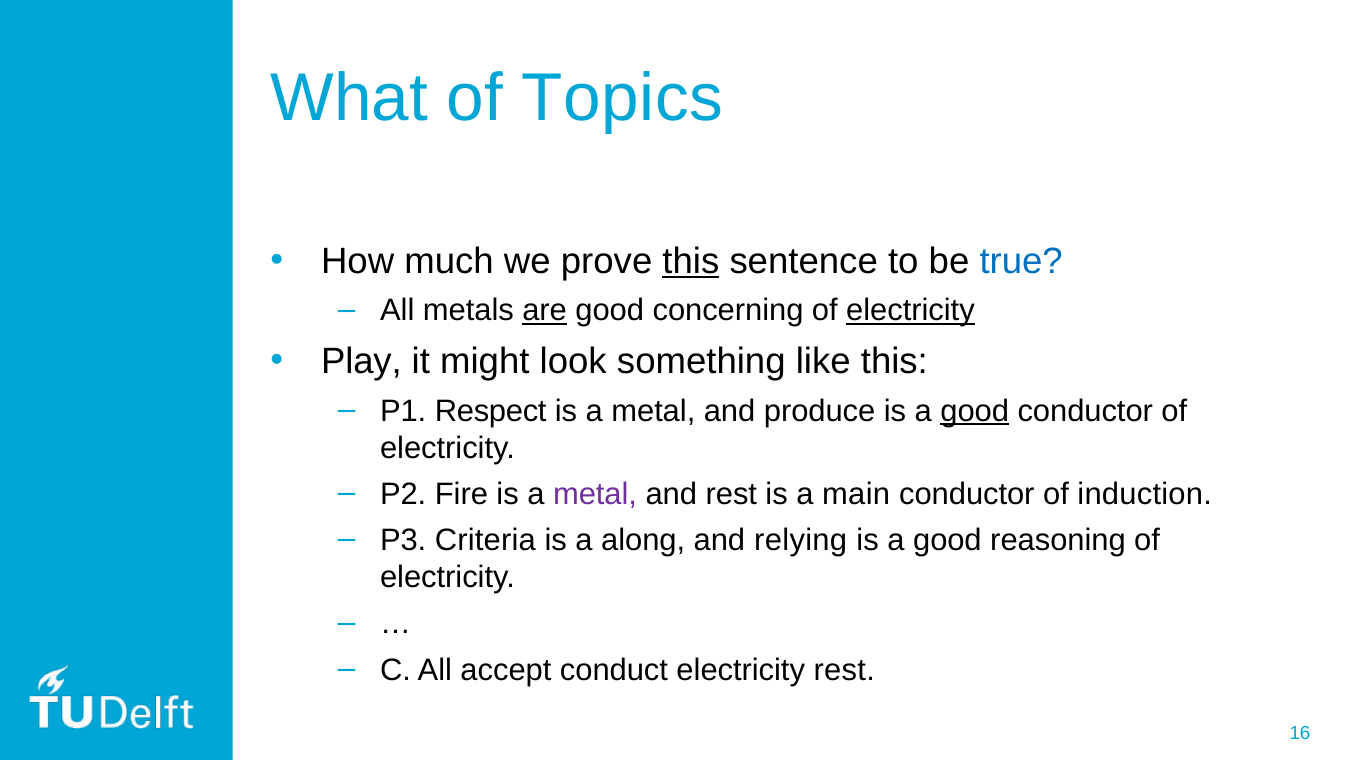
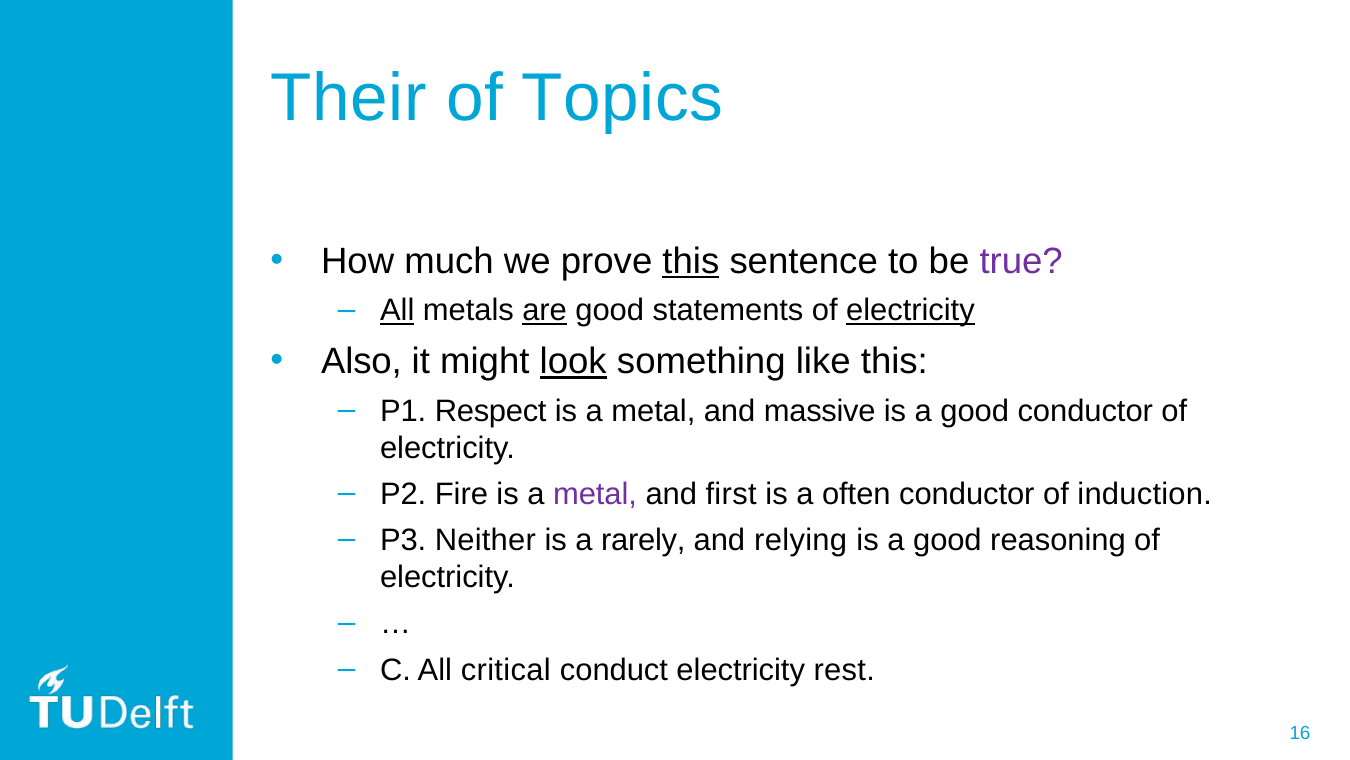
What: What -> Their
true colour: blue -> purple
All at (397, 310) underline: none -> present
concerning: concerning -> statements
Play: Play -> Also
look underline: none -> present
produce: produce -> massive
good at (975, 411) underline: present -> none
and rest: rest -> first
main: main -> often
Criteria: Criteria -> Neither
along: along -> rarely
accept: accept -> critical
